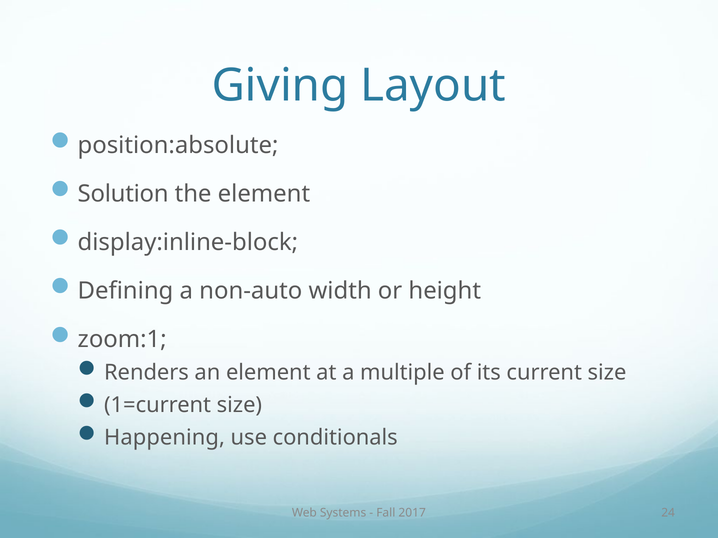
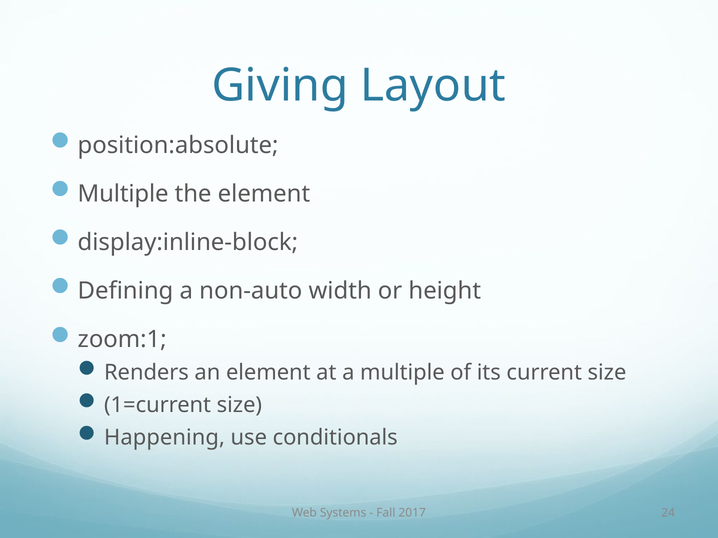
Solution at (123, 194): Solution -> Multiple
